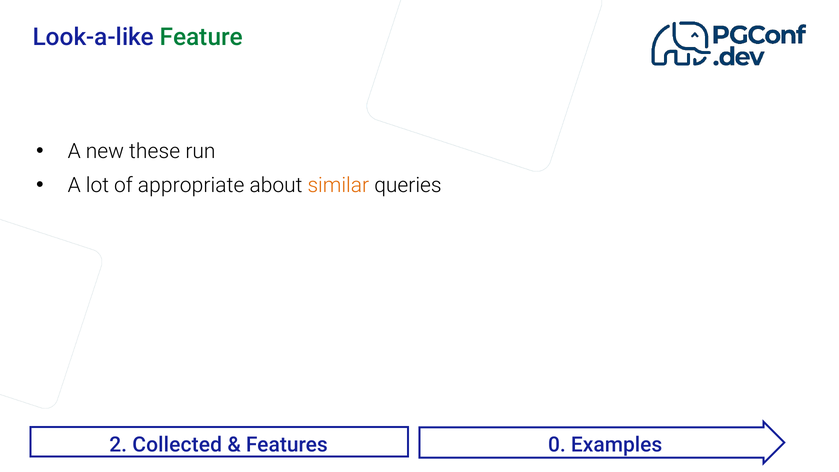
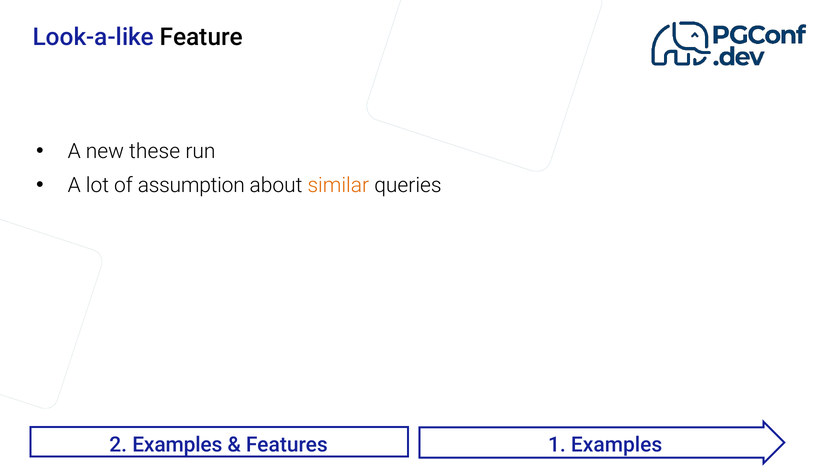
Feature colour: green -> black
appropriate: appropriate -> assumption
2 Collected: Collected -> Examples
0: 0 -> 1
